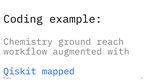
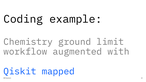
reach: reach -> limit
